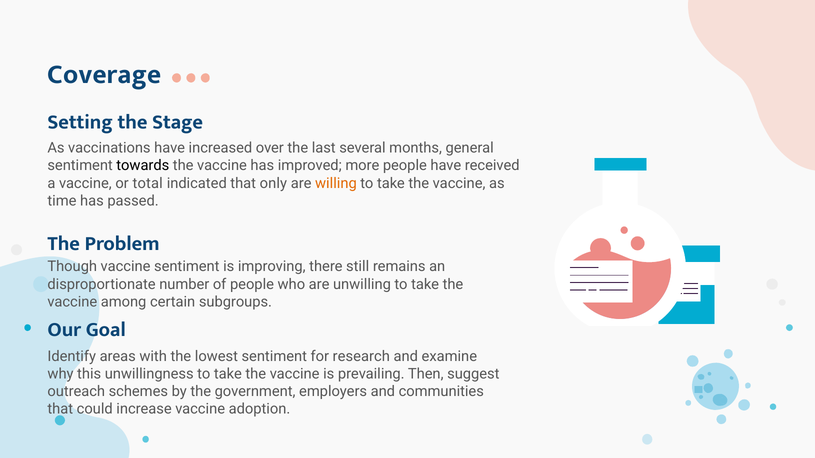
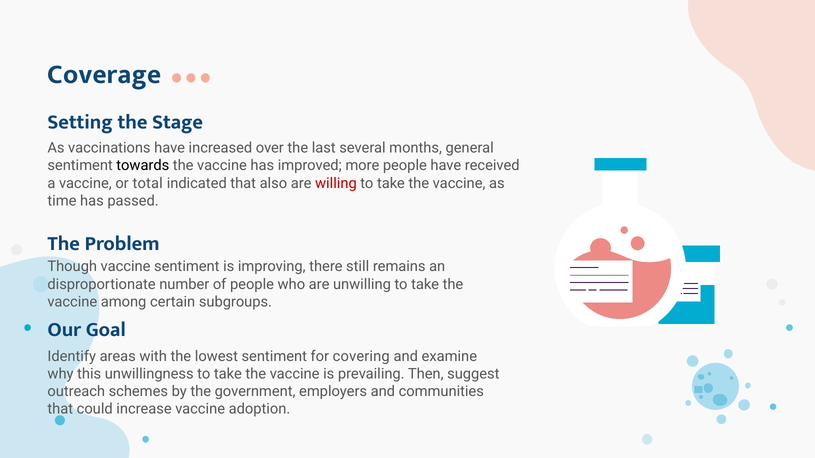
only: only -> also
willing colour: orange -> red
research: research -> covering
